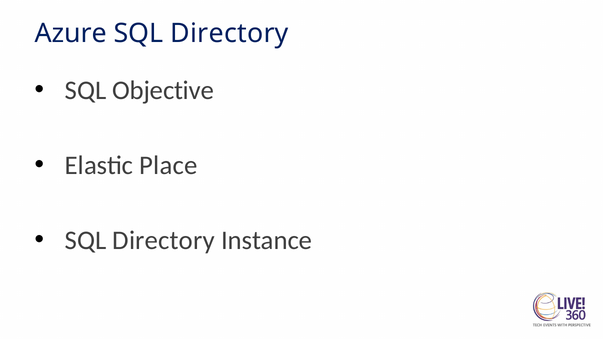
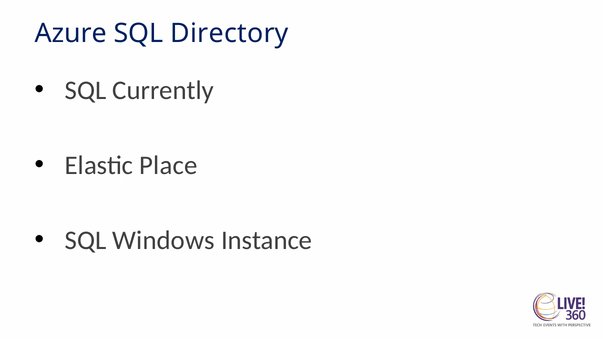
Objective: Objective -> Currently
Directory at (164, 241): Directory -> Windows
